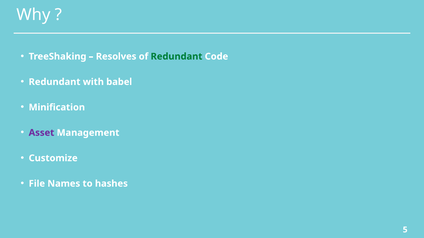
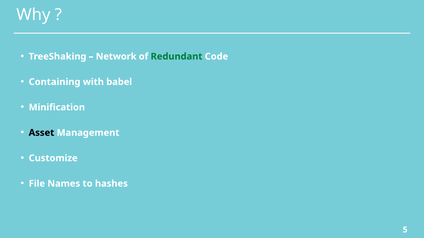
Resolves: Resolves -> Network
Redundant at (55, 82): Redundant -> Containing
Asset colour: purple -> black
